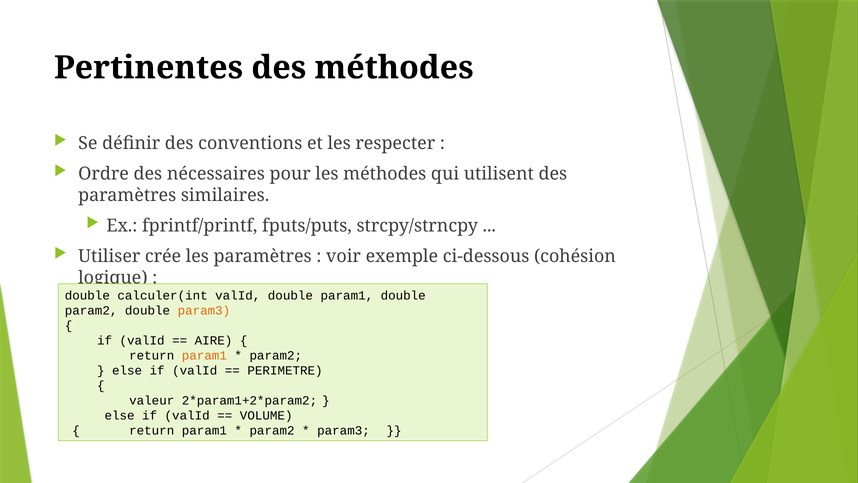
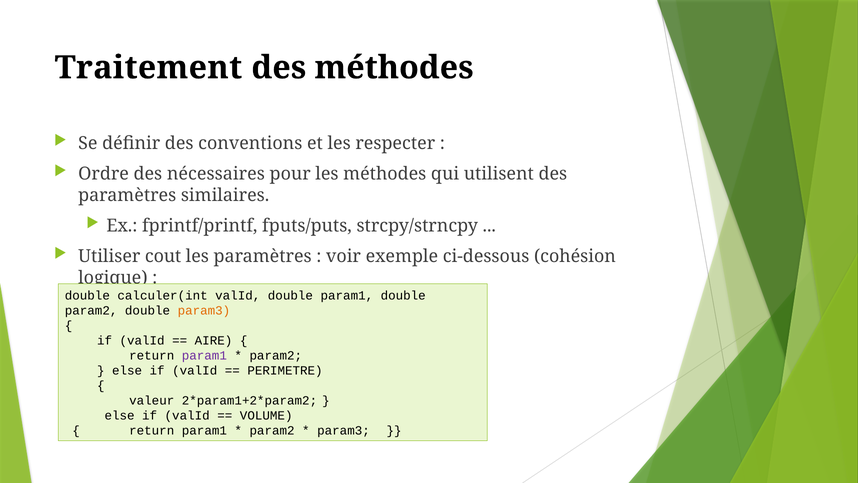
Pertinentes: Pertinentes -> Traitement
crée: crée -> cout
param1 at (204, 355) colour: orange -> purple
